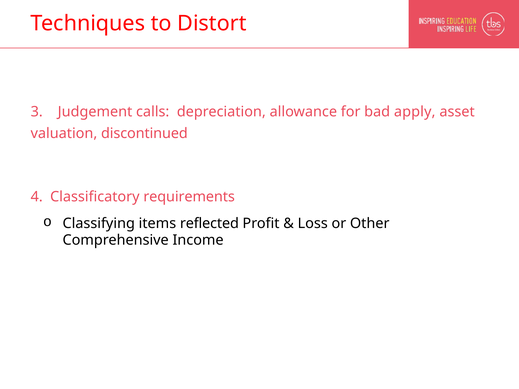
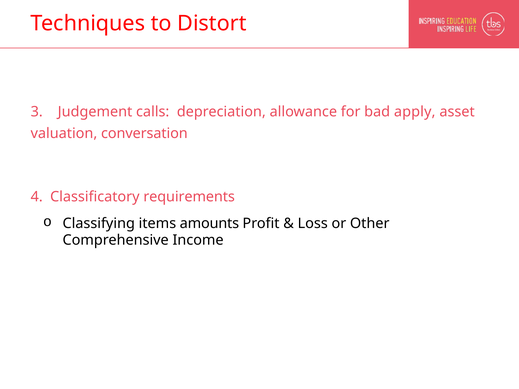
discontinued: discontinued -> conversation
reflected: reflected -> amounts
